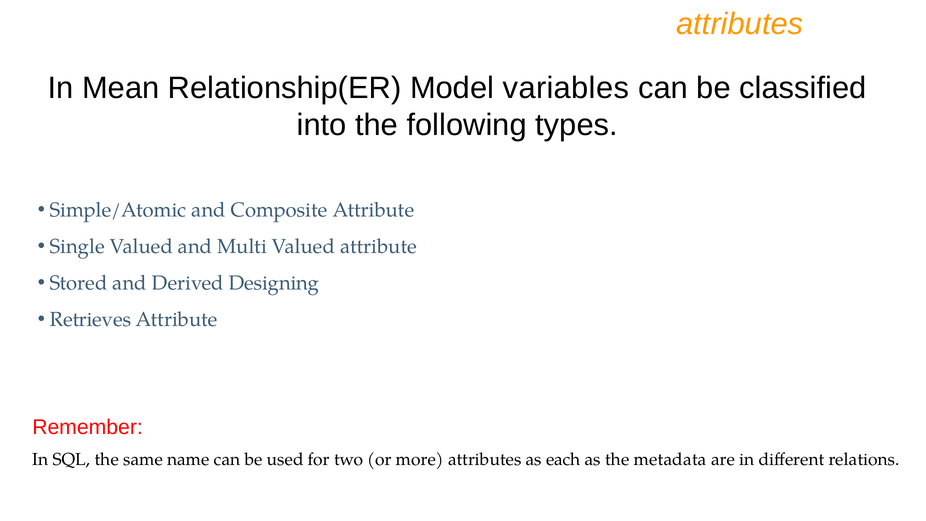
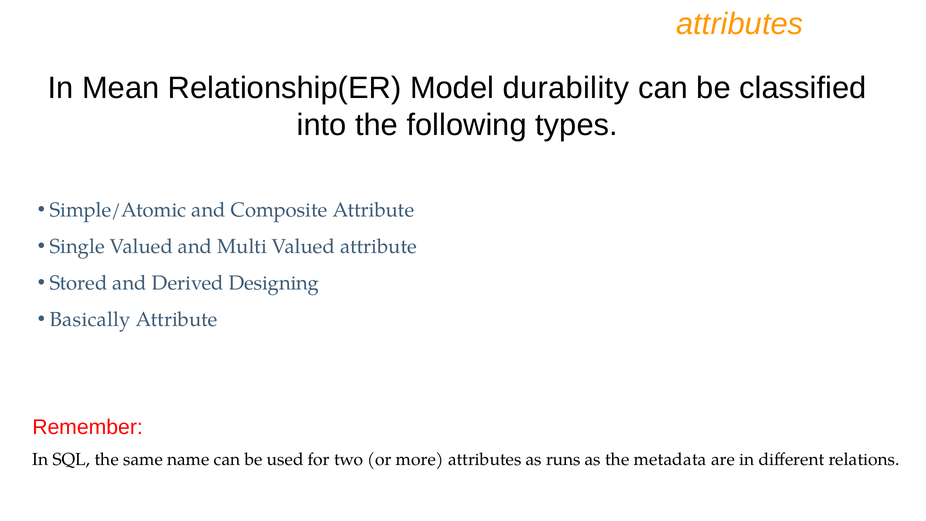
variables: variables -> durability
Retrieves: Retrieves -> Basically
each: each -> runs
